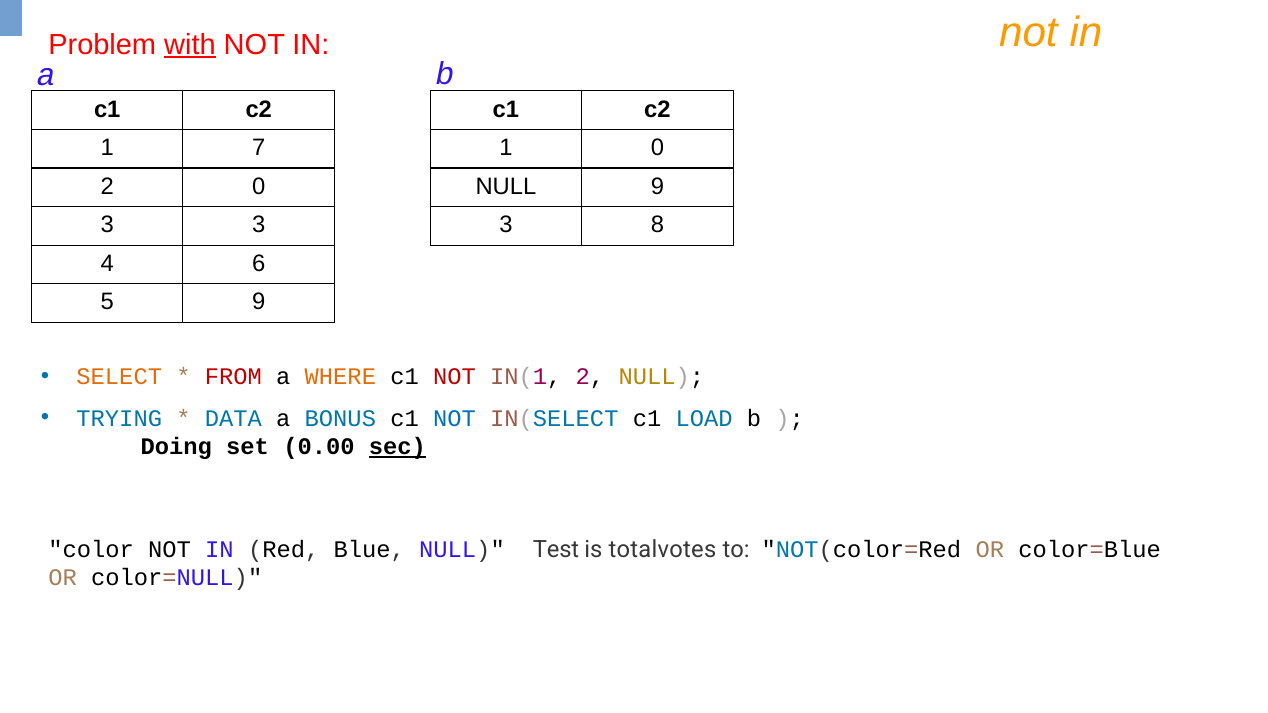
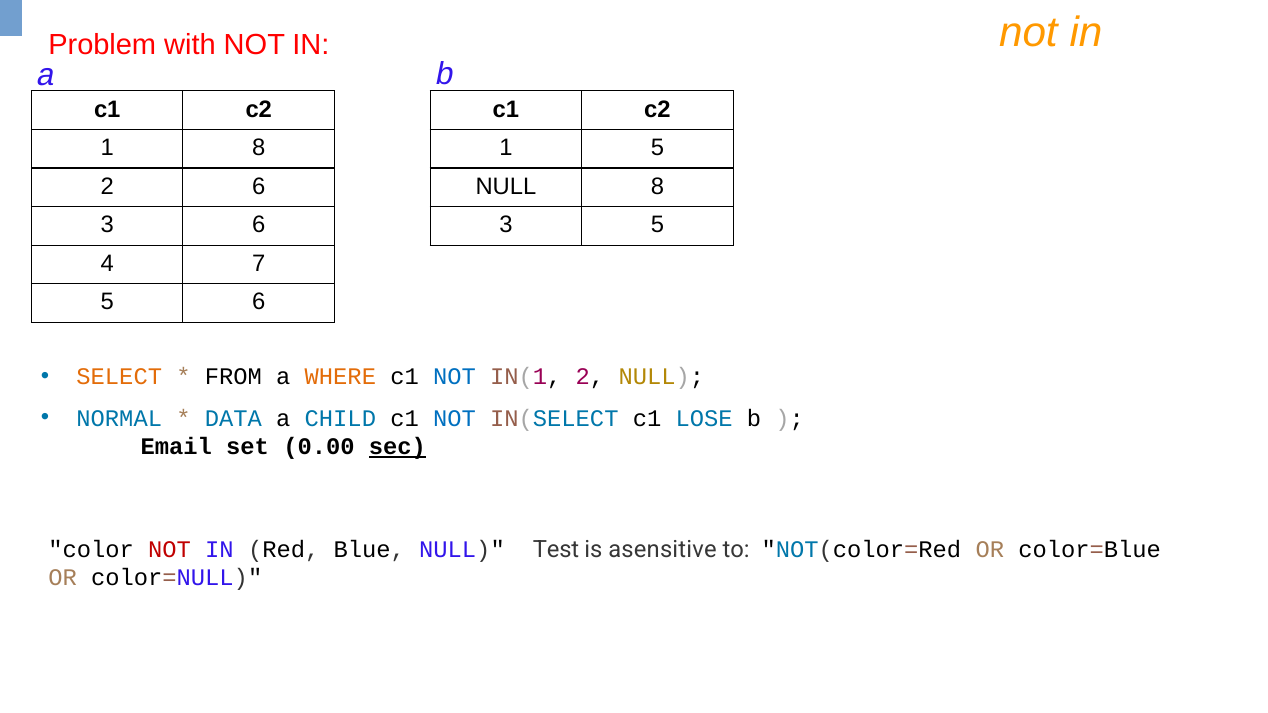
with underline: present -> none
1 7: 7 -> 8
1 0: 0 -> 5
2 0: 0 -> 6
NULL 9: 9 -> 8
3 3: 3 -> 6
3 8: 8 -> 5
6: 6 -> 7
5 9: 9 -> 6
FROM colour: red -> black
NOT at (454, 377) colour: red -> blue
TRYING: TRYING -> NORMAL
BONUS: BONUS -> CHILD
LOAD: LOAD -> LOSE
Doing: Doing -> Email
NOT at (170, 549) colour: black -> red
totalvotes: totalvotes -> asensitive
